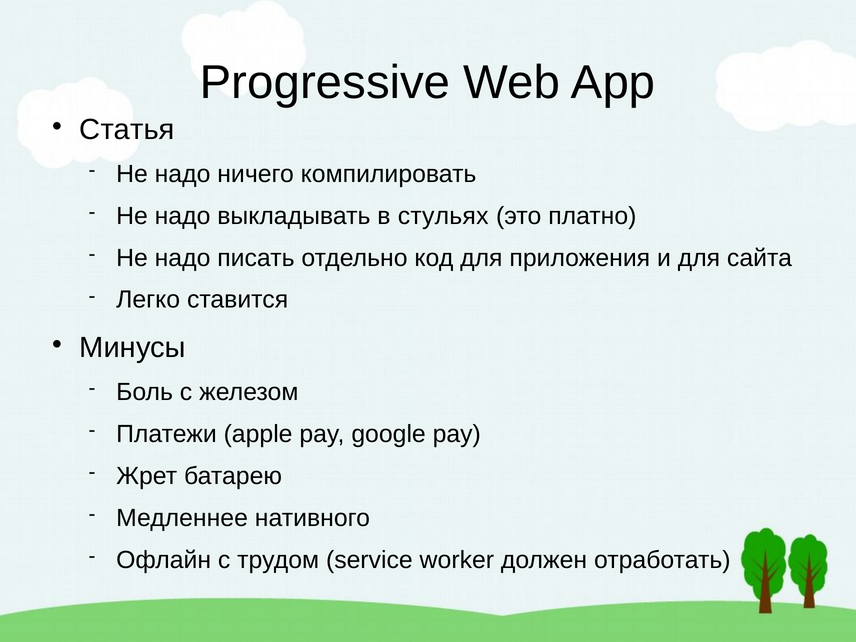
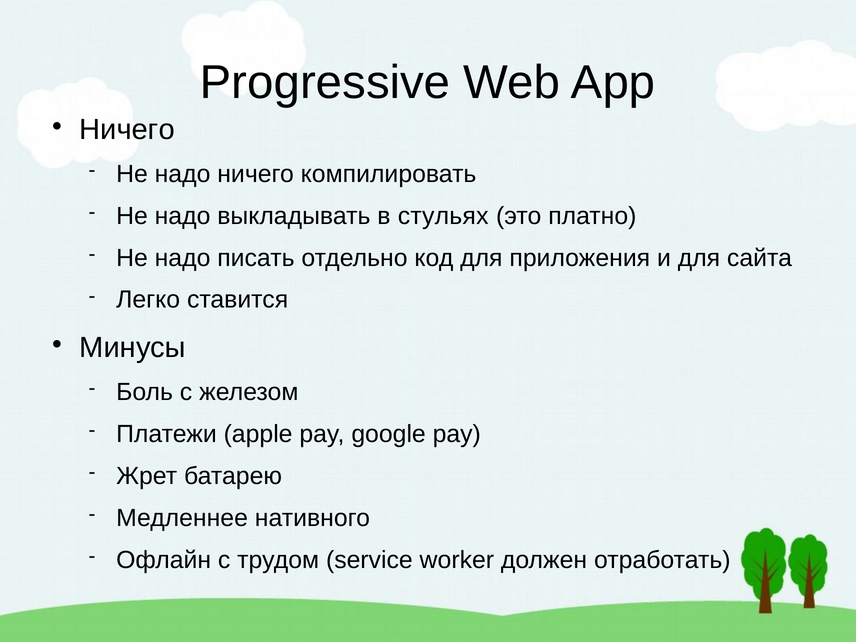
Статья at (127, 130): Статья -> Ничего
